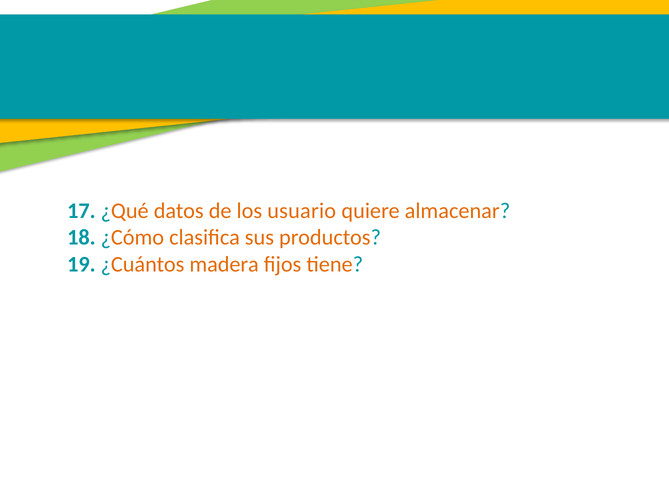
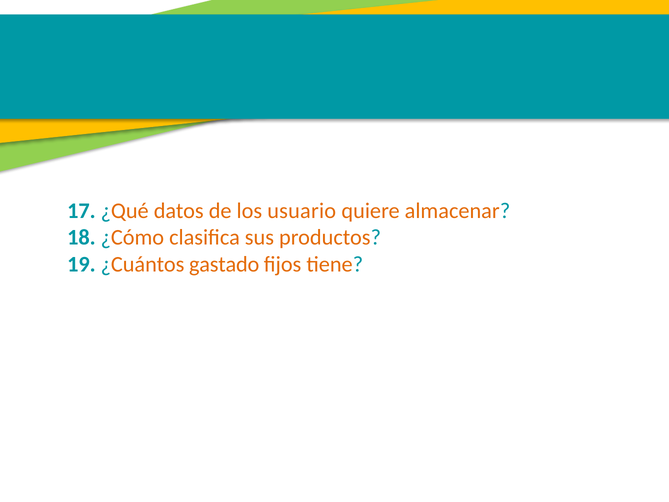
madera: madera -> gastado
